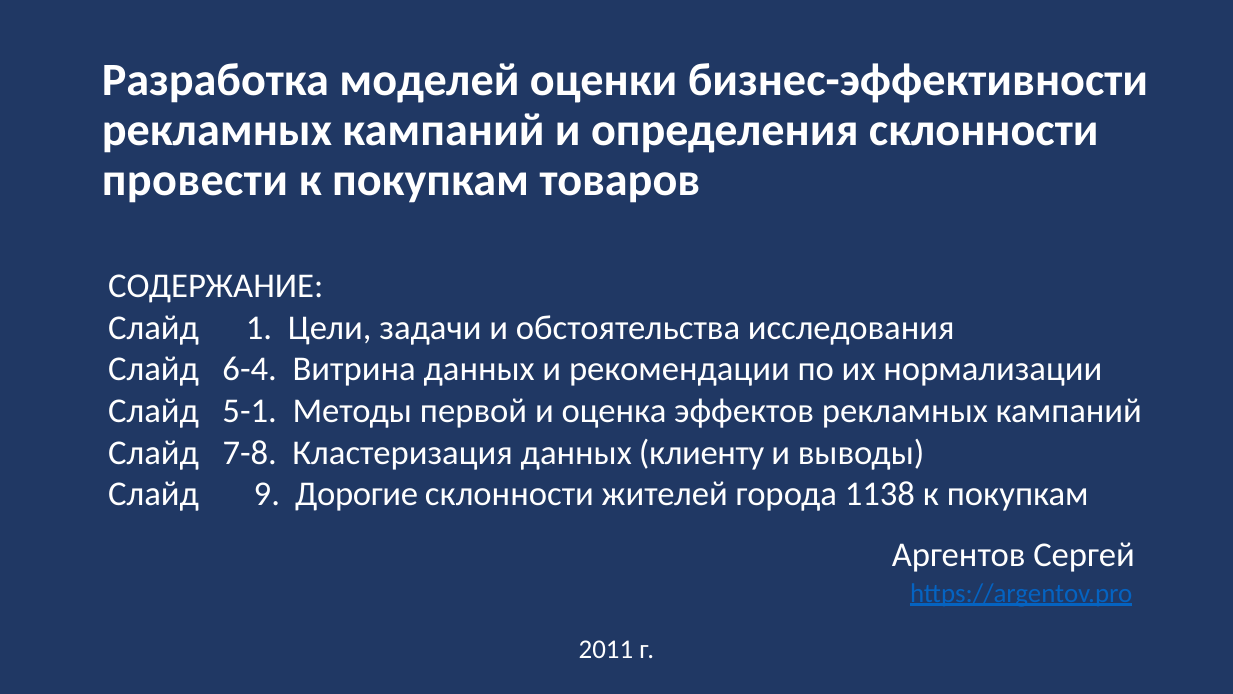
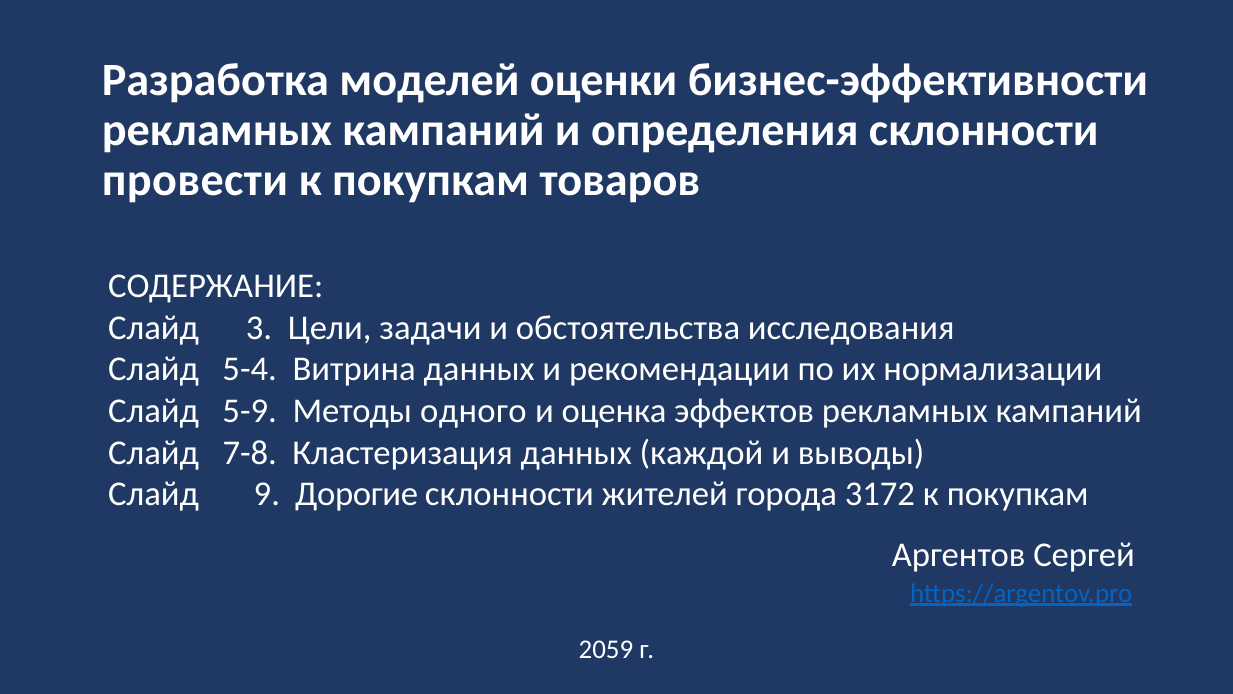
1: 1 -> 3
6-4: 6-4 -> 5-4
5-1: 5-1 -> 5-9
первой: первой -> одного
клиенту: клиенту -> каждой
1138: 1138 -> 3172
2011: 2011 -> 2059
